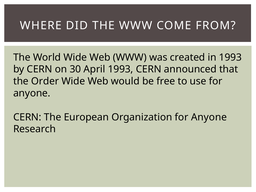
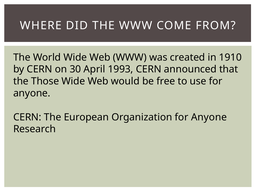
in 1993: 1993 -> 1910
Order: Order -> Those
